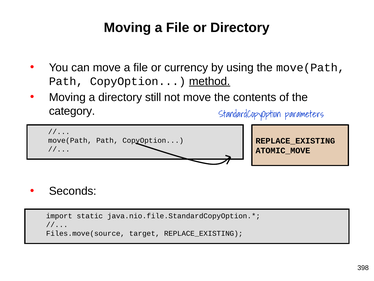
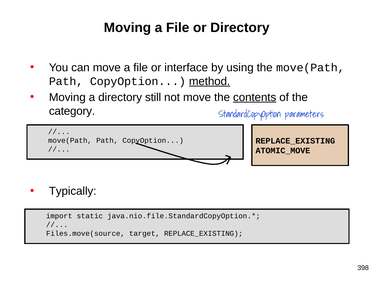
currency: currency -> interface
contents underline: none -> present
Seconds: Seconds -> Typically
